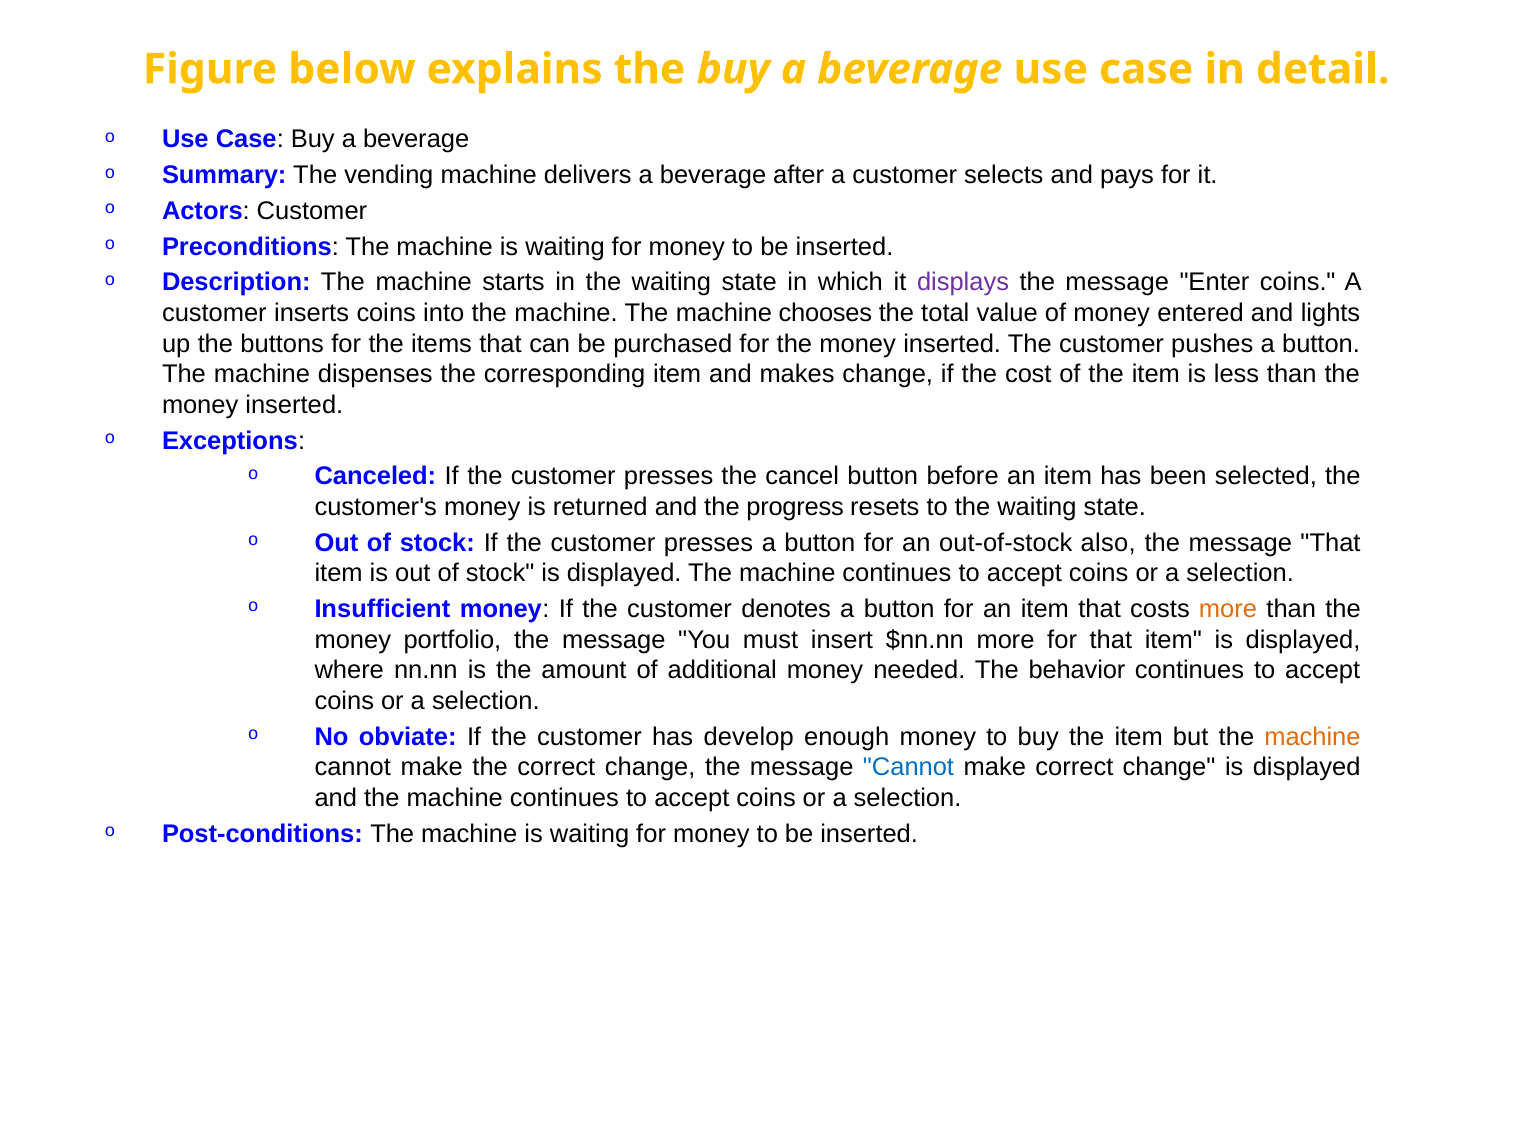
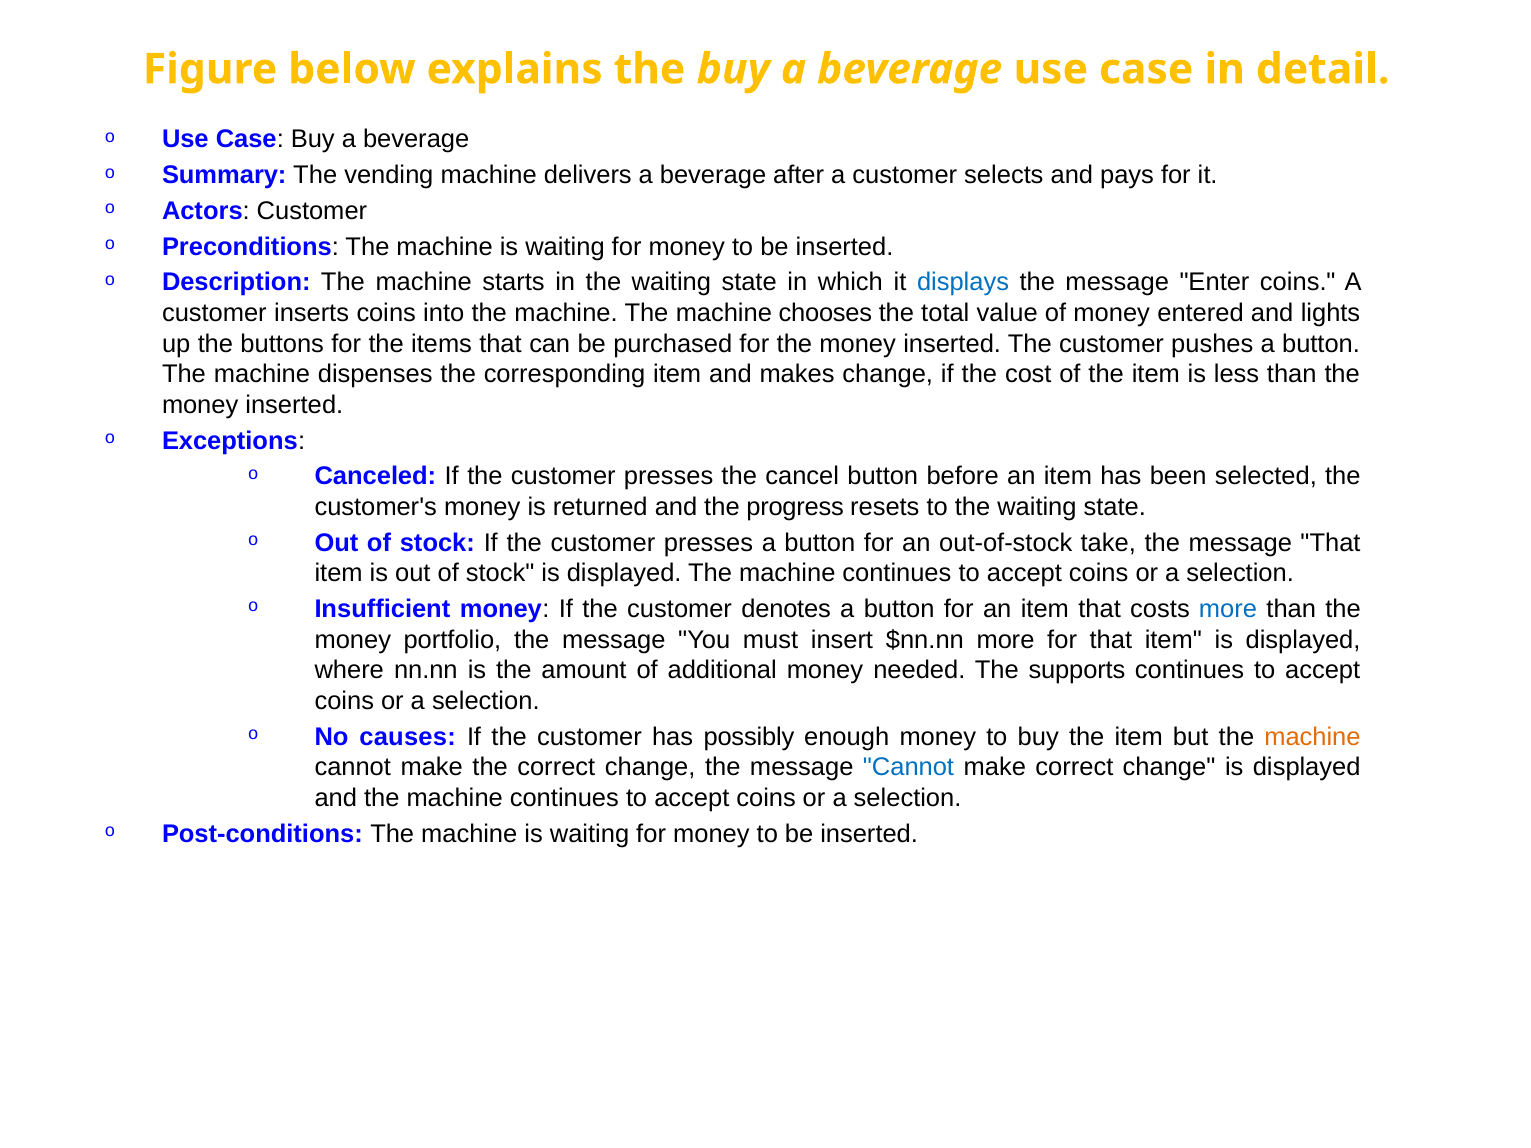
displays colour: purple -> blue
also: also -> take
more at (1228, 609) colour: orange -> blue
behavior: behavior -> supports
obviate: obviate -> causes
develop: develop -> possibly
